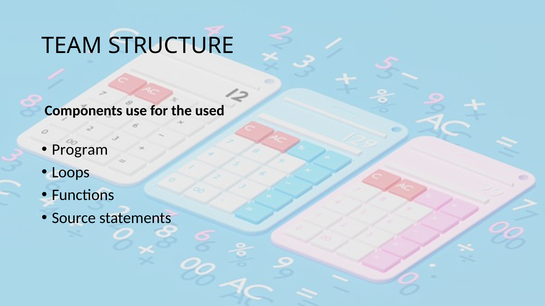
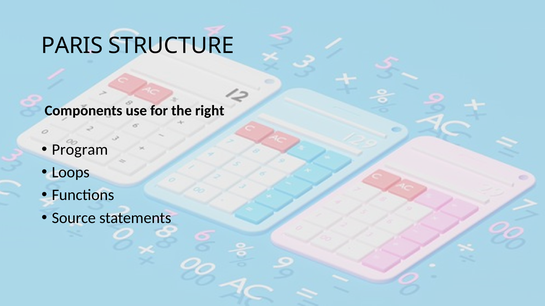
TEAM: TEAM -> PARIS
used: used -> right
